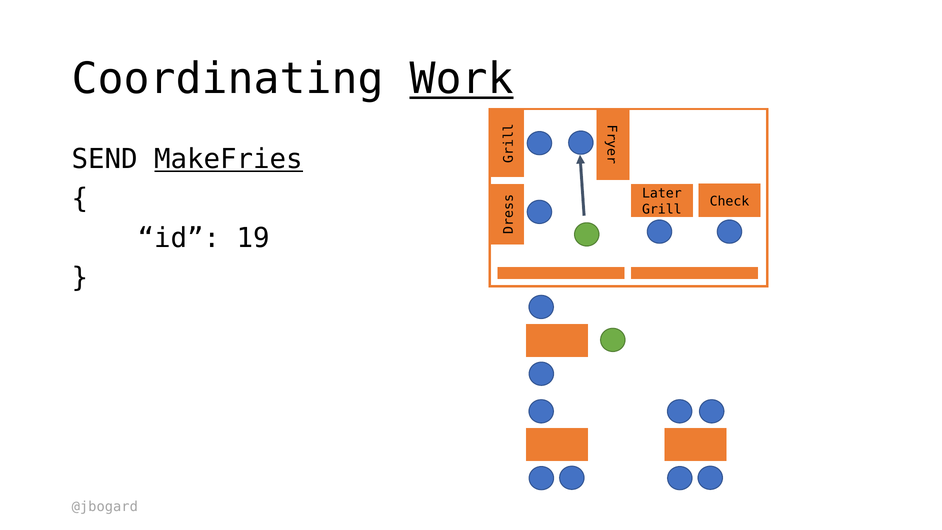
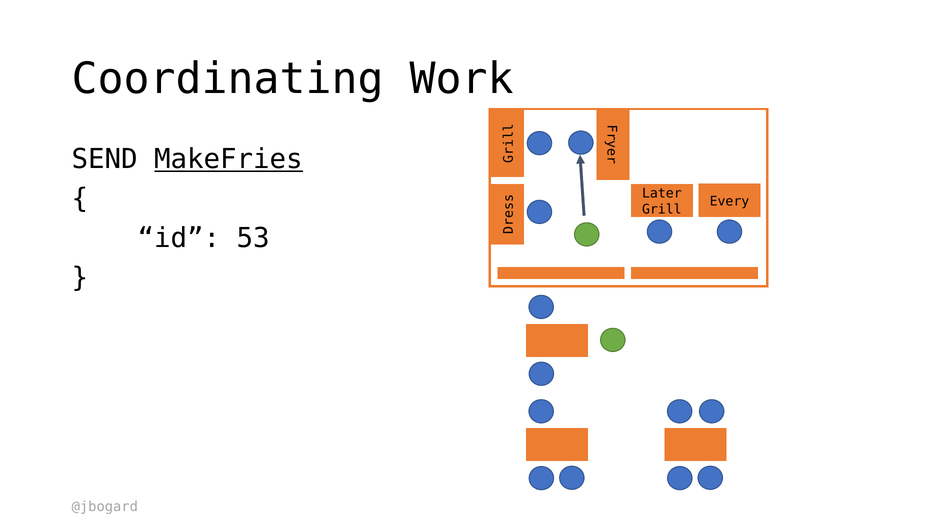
Work underline: present -> none
Check: Check -> Every
19: 19 -> 53
